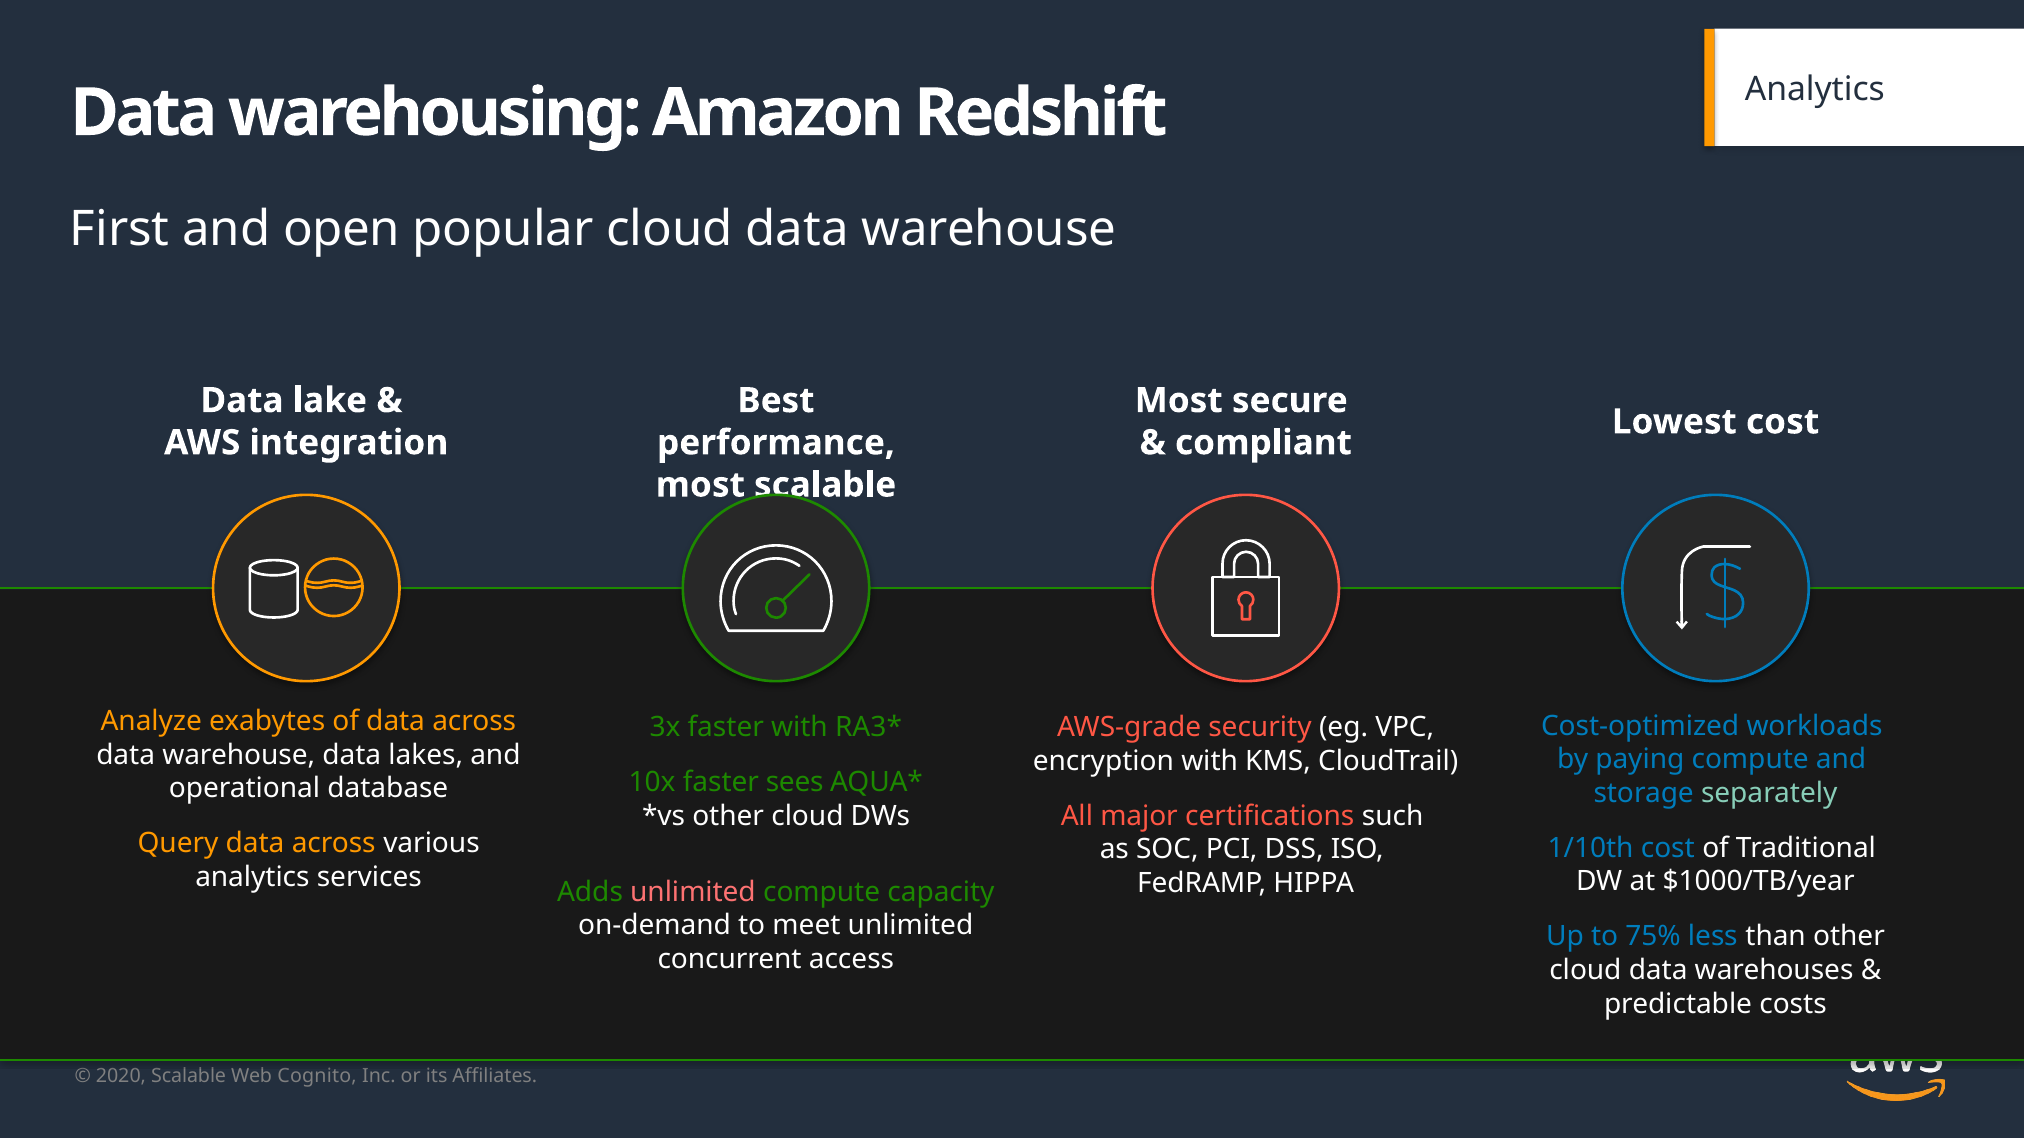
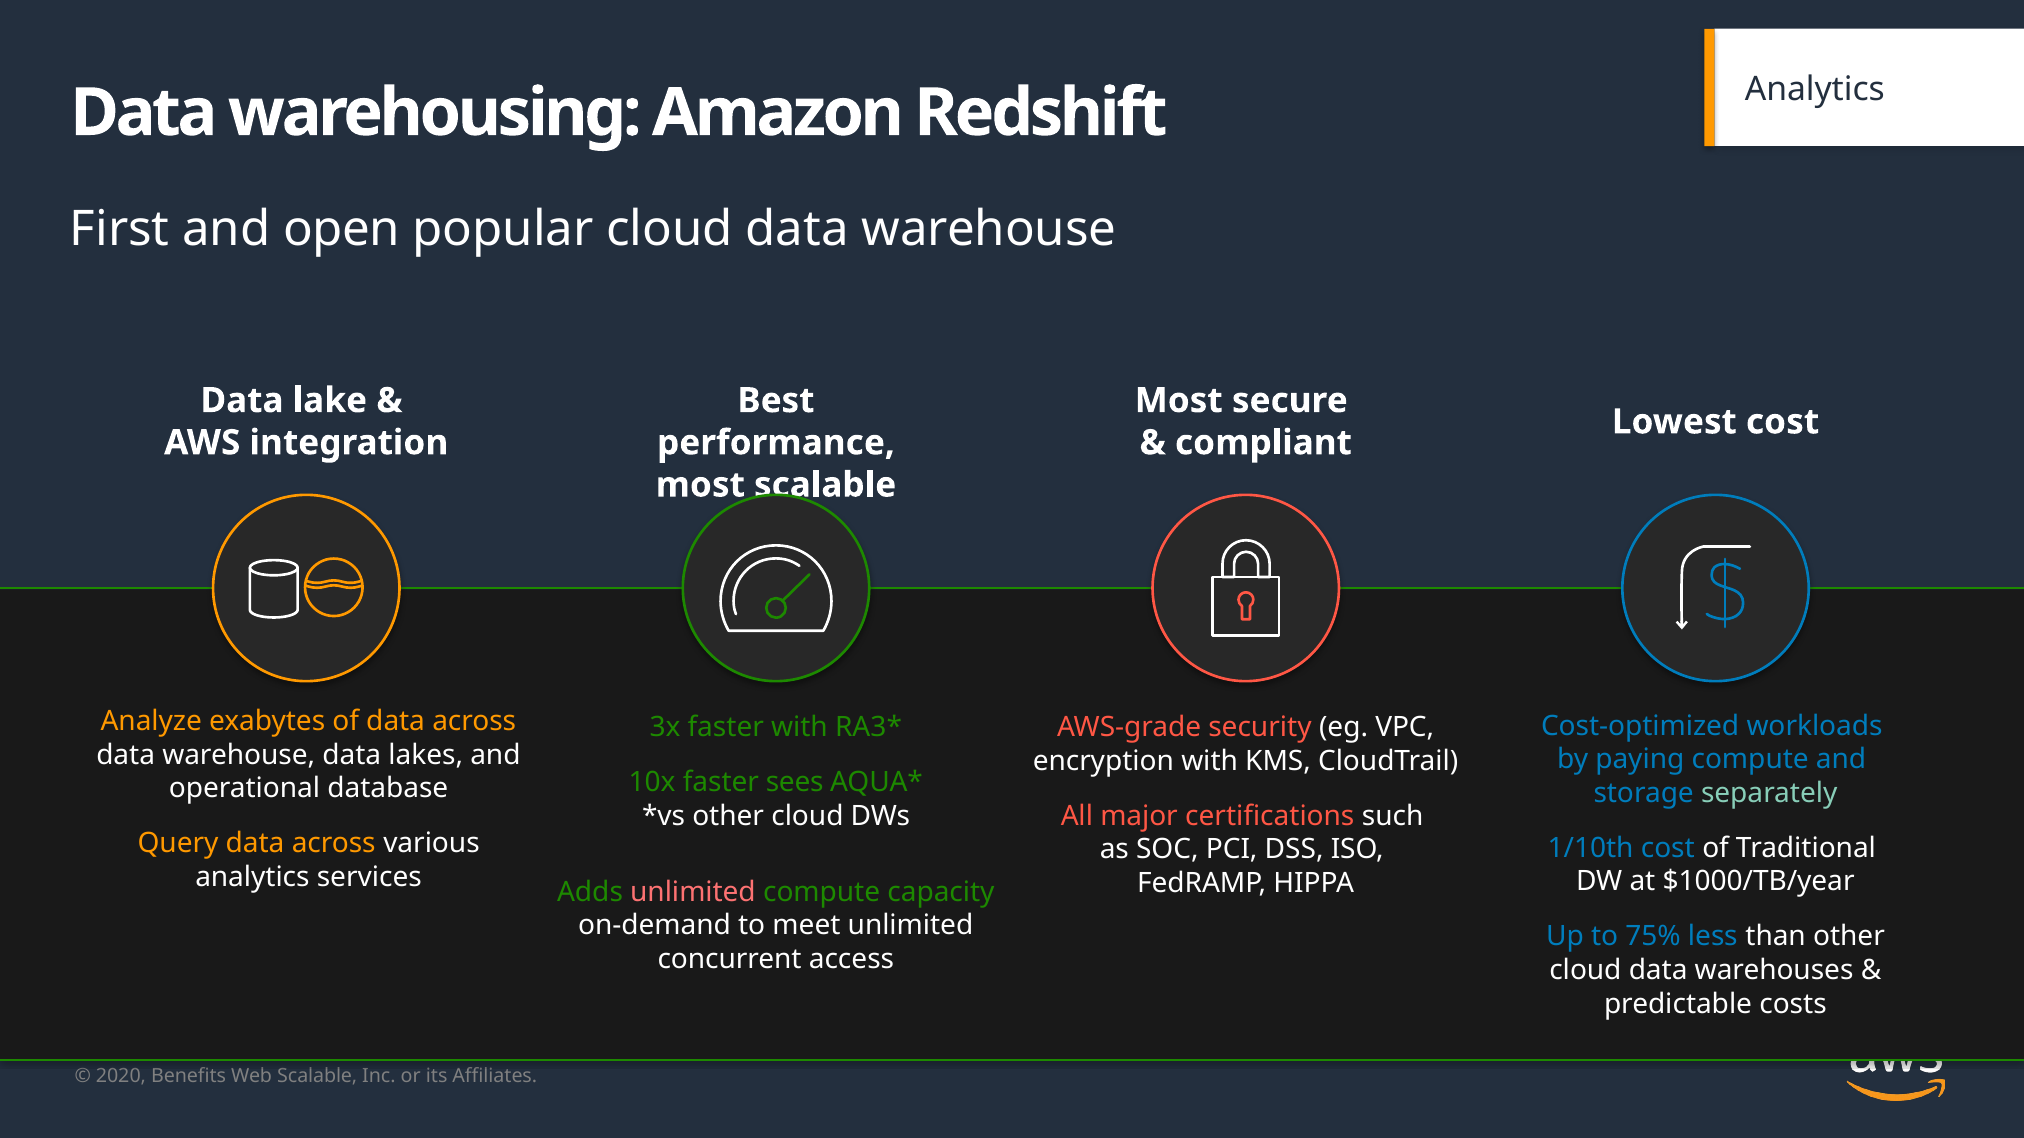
Scalable at (189, 1076): Scalable -> Benefits
Cognito at (317, 1076): Cognito -> Scalable
